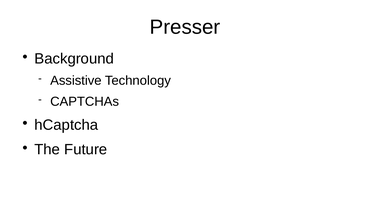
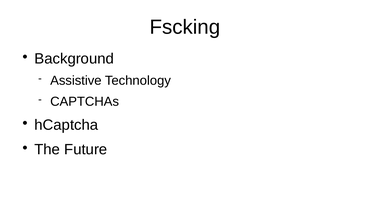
Presser: Presser -> Fscking
